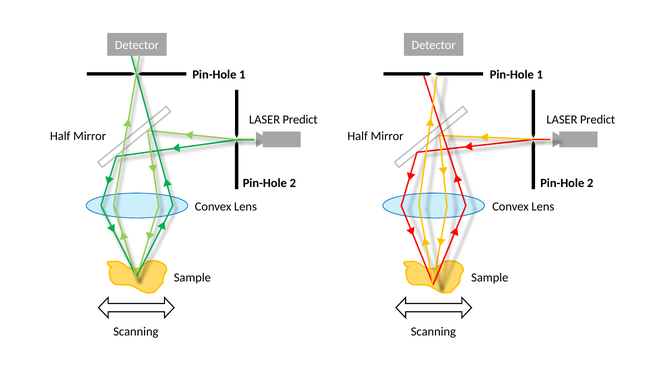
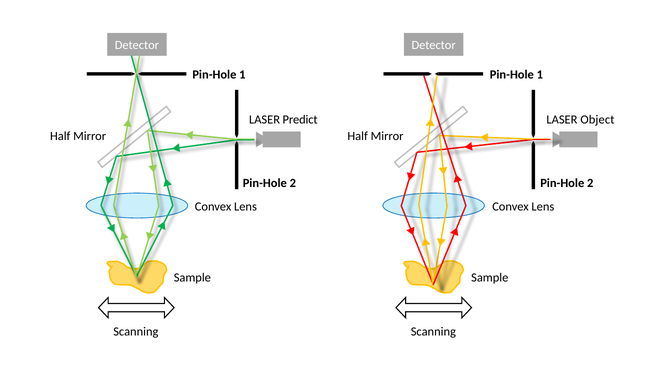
Predict at (598, 120): Predict -> Object
